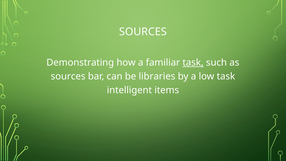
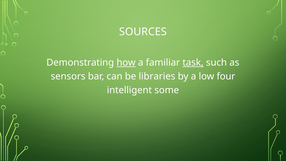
how underline: none -> present
sources at (68, 76): sources -> sensors
low task: task -> four
items: items -> some
